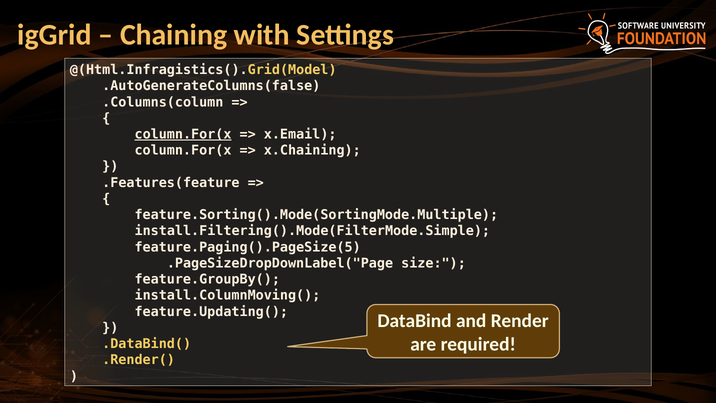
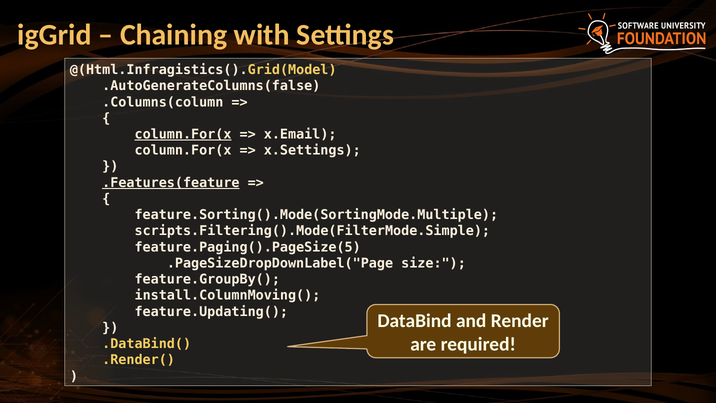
x.Chaining: x.Chaining -> x.Settings
.Features(feature underline: none -> present
install.Filtering().Mode(FilterMode.Simple: install.Filtering().Mode(FilterMode.Simple -> scripts.Filtering().Mode(FilterMode.Simple
